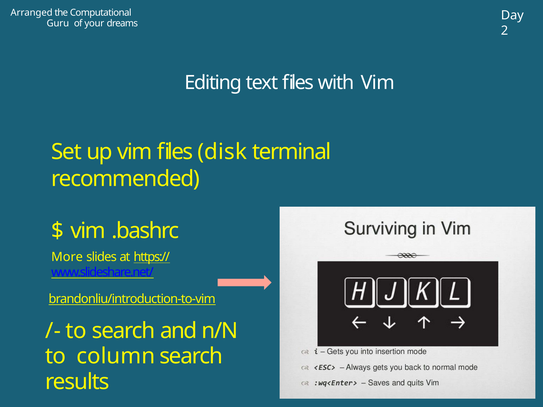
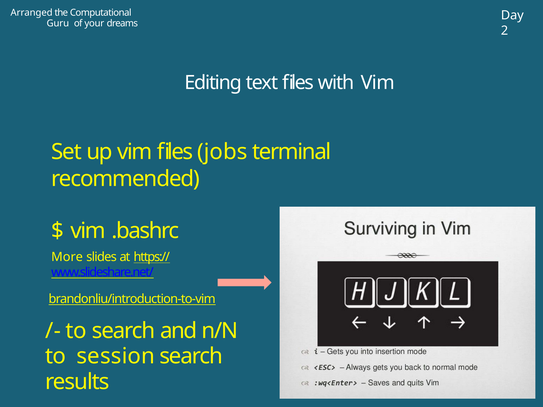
disk: disk -> jobs
column: column -> session
